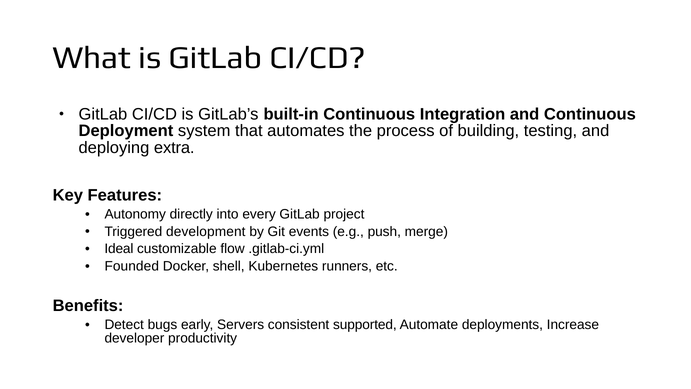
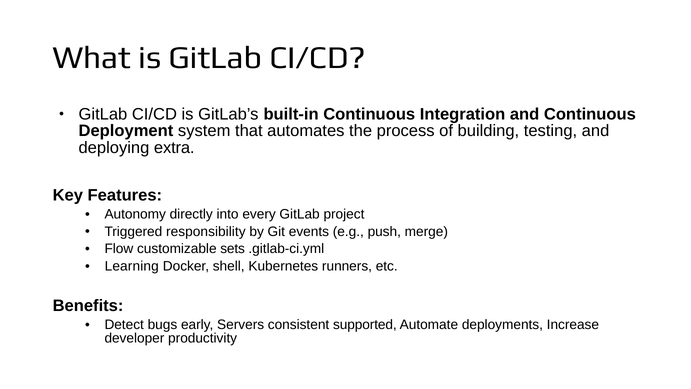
development: development -> responsibility
Ideal: Ideal -> Flow
flow: flow -> sets
Founded: Founded -> Learning
